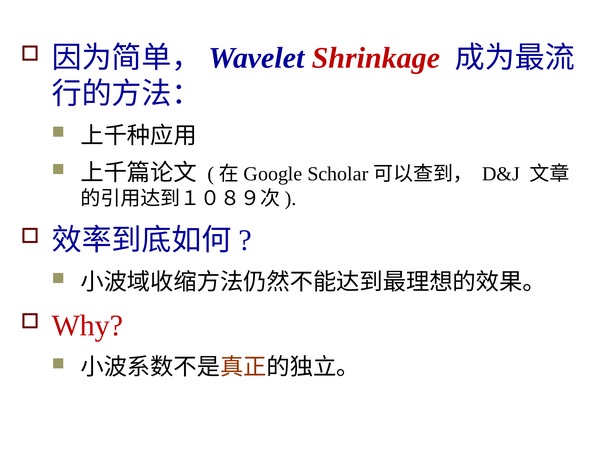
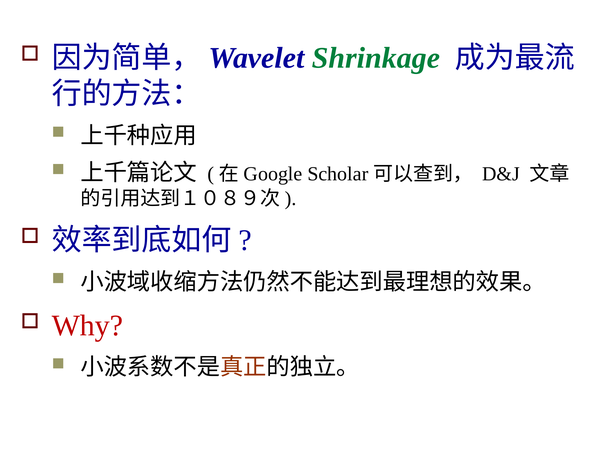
Shrinkage colour: red -> green
